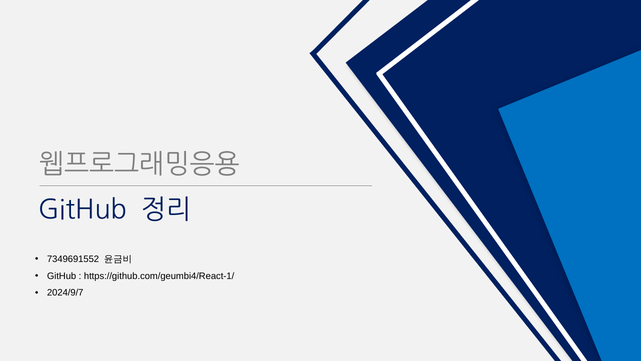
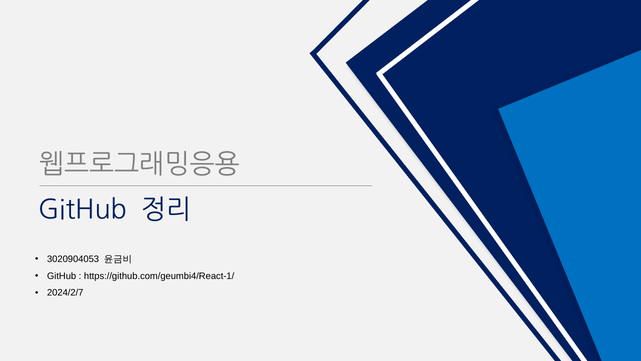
7349691552: 7349691552 -> 3020904053
2024/9/7: 2024/9/7 -> 2024/2/7
